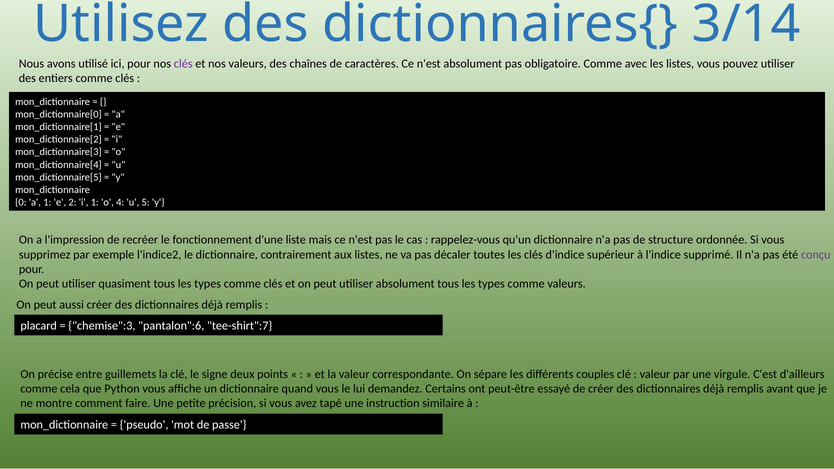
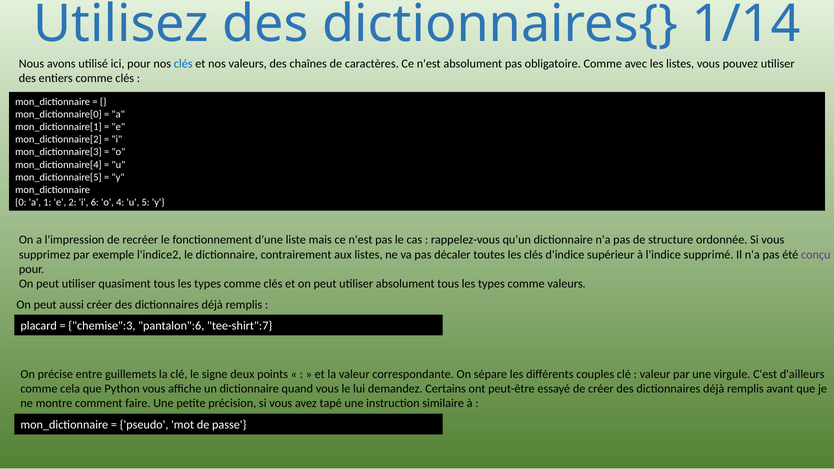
3/14: 3/14 -> 1/14
clés at (183, 64) colour: purple -> blue
i 1: 1 -> 6
